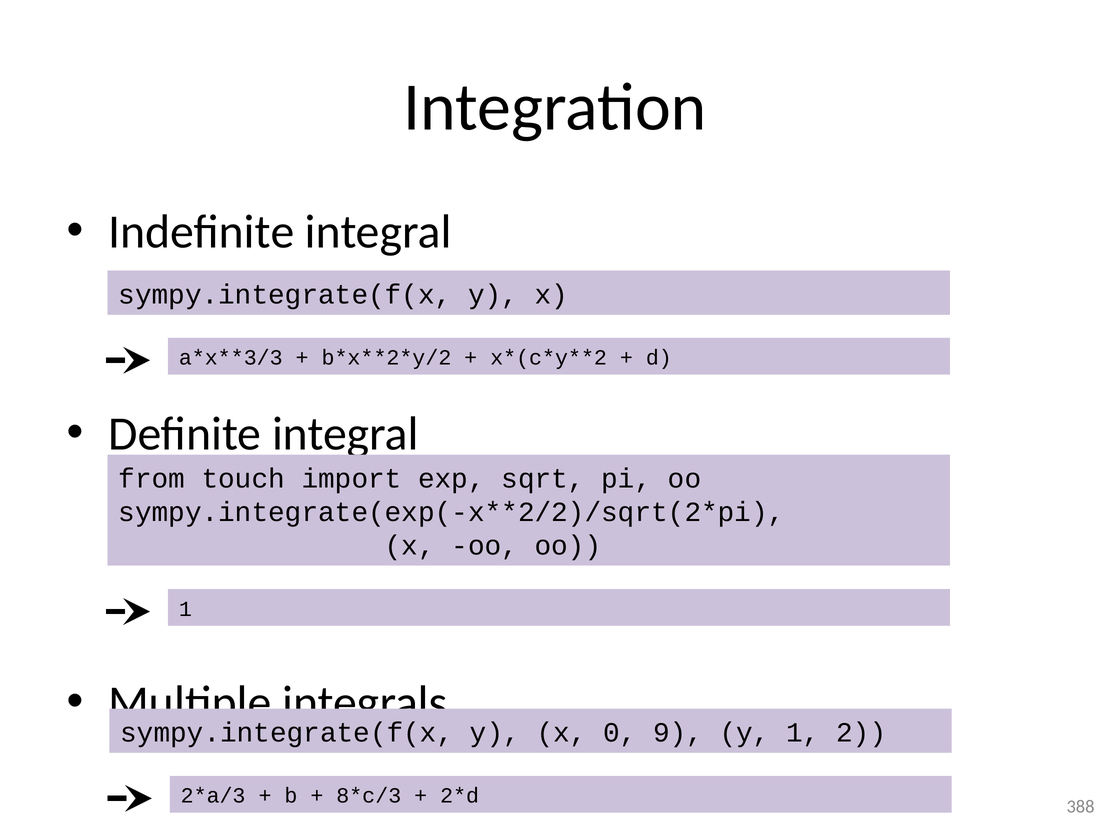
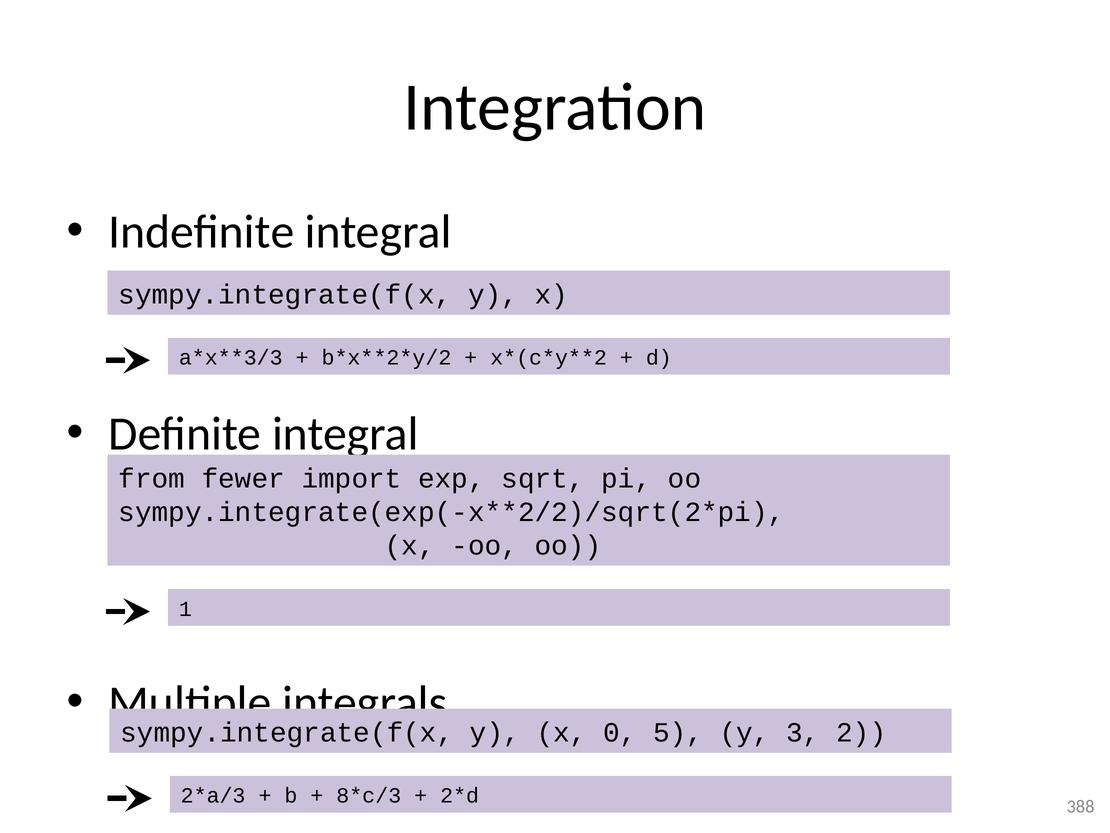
touch: touch -> fewer
9: 9 -> 5
y 1: 1 -> 3
